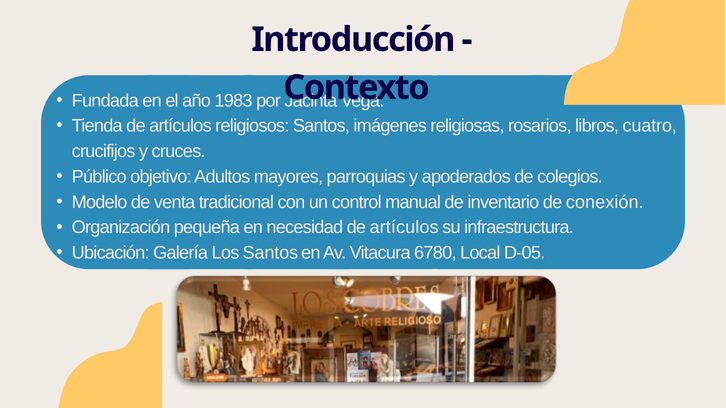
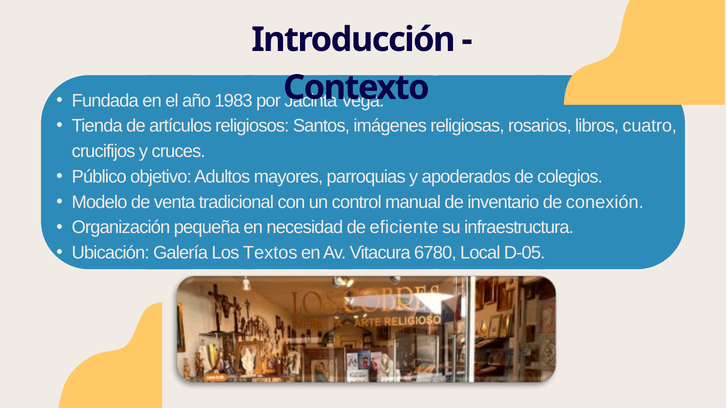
necesidad de artículos: artículos -> eficiente
Los Santos: Santos -> Textos
